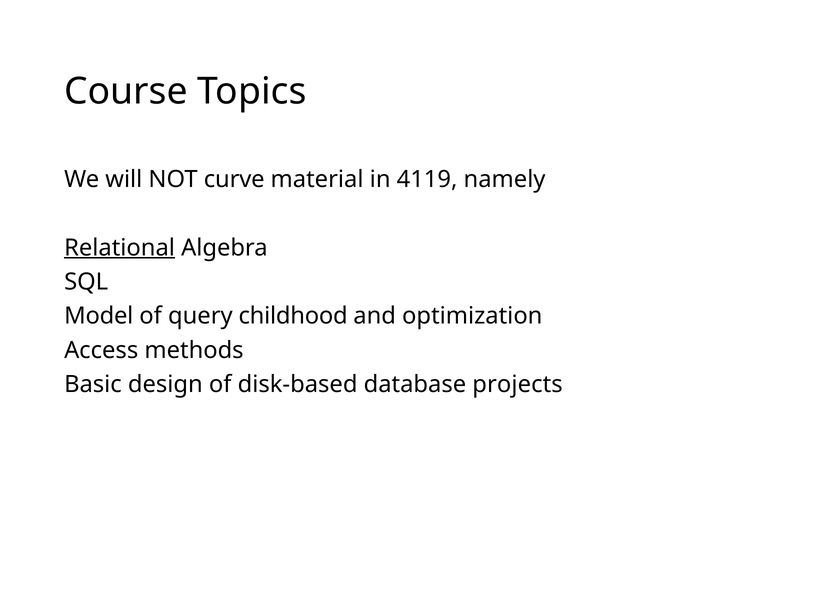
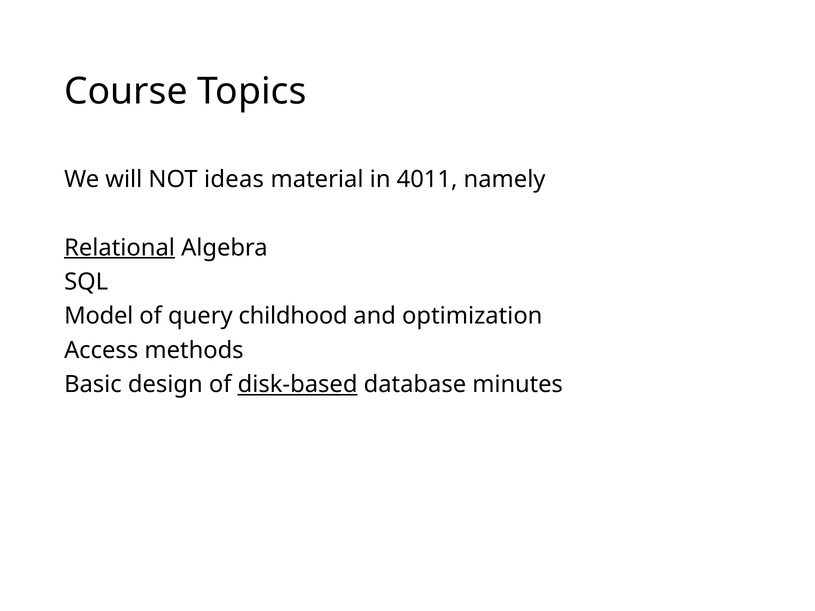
curve: curve -> ideas
4119: 4119 -> 4011
disk-based underline: none -> present
projects: projects -> minutes
